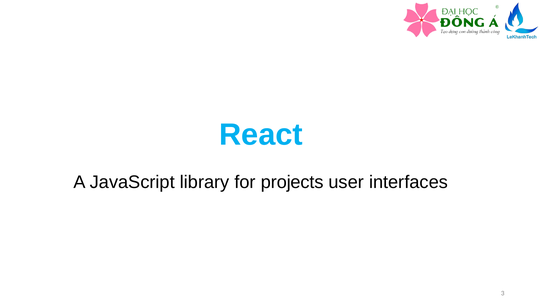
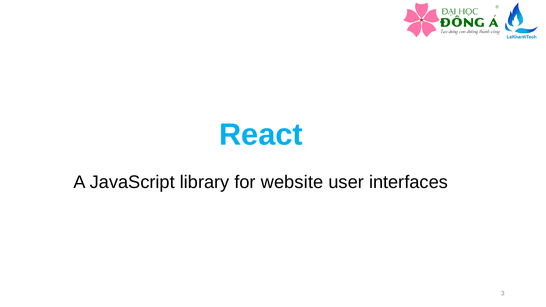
projects: projects -> website
